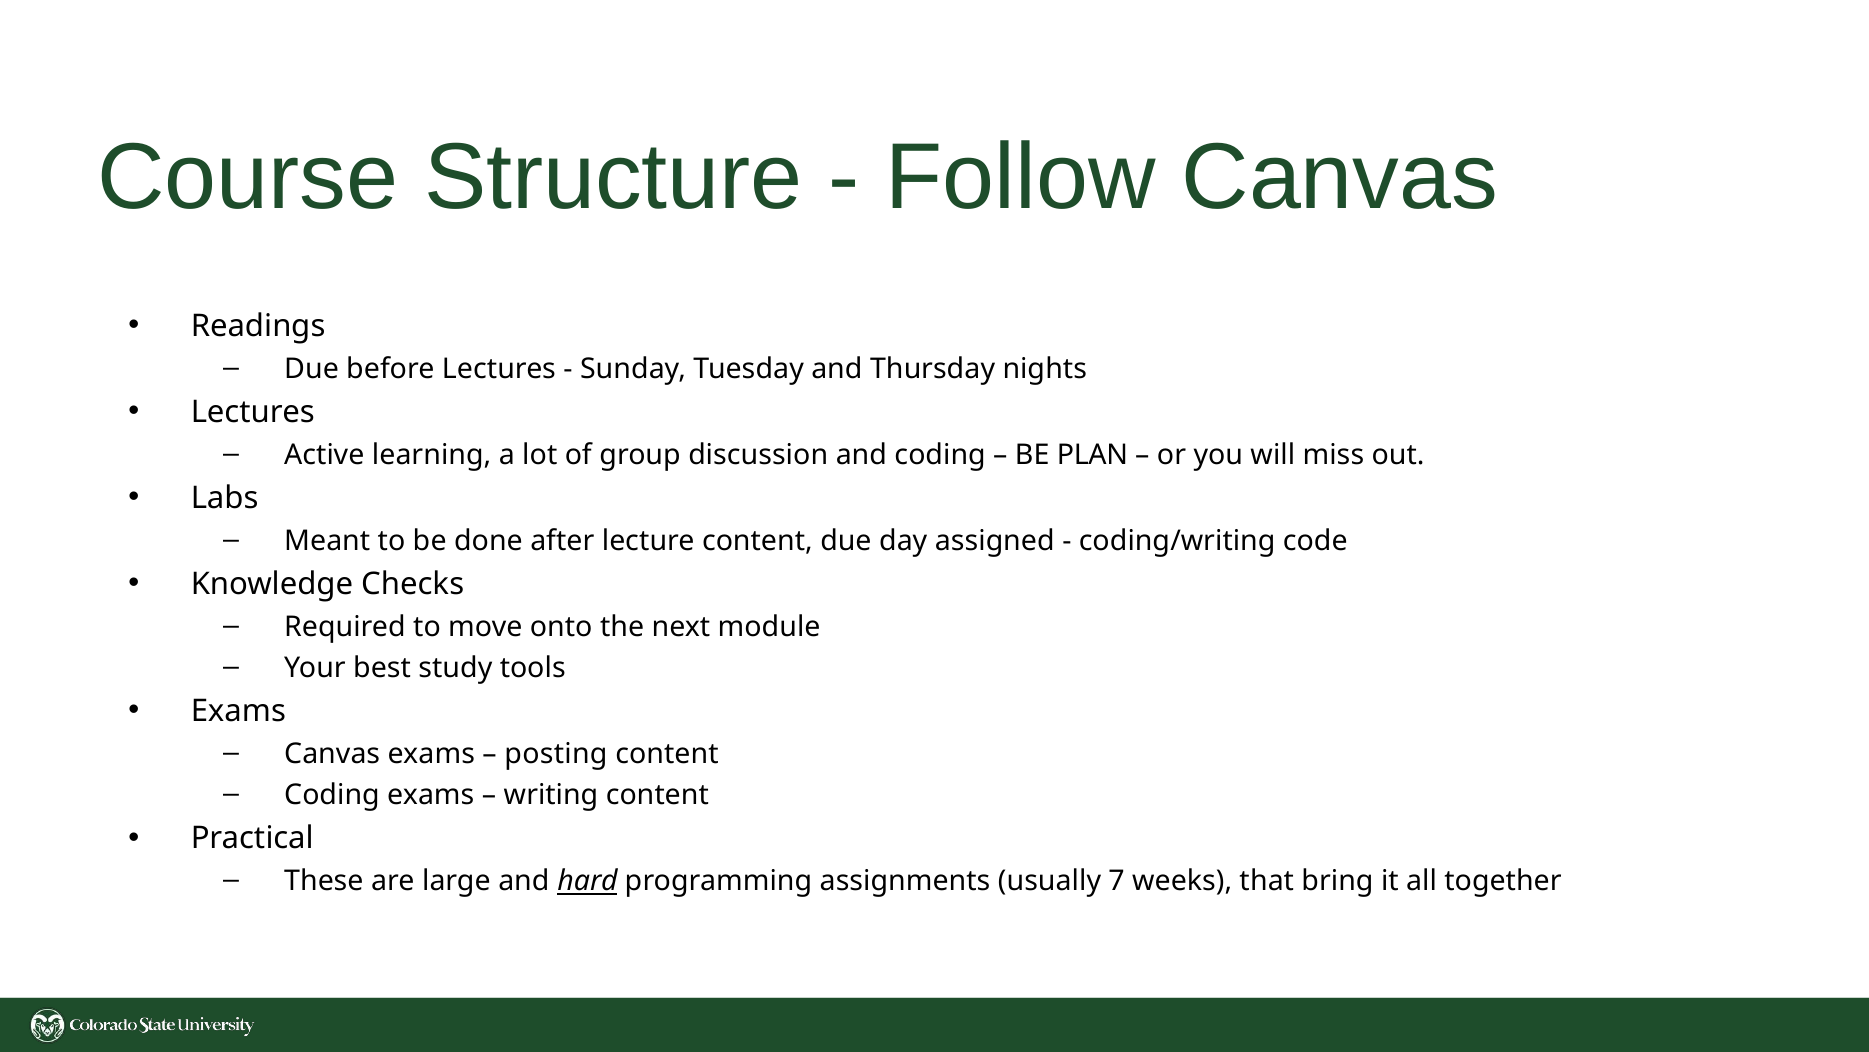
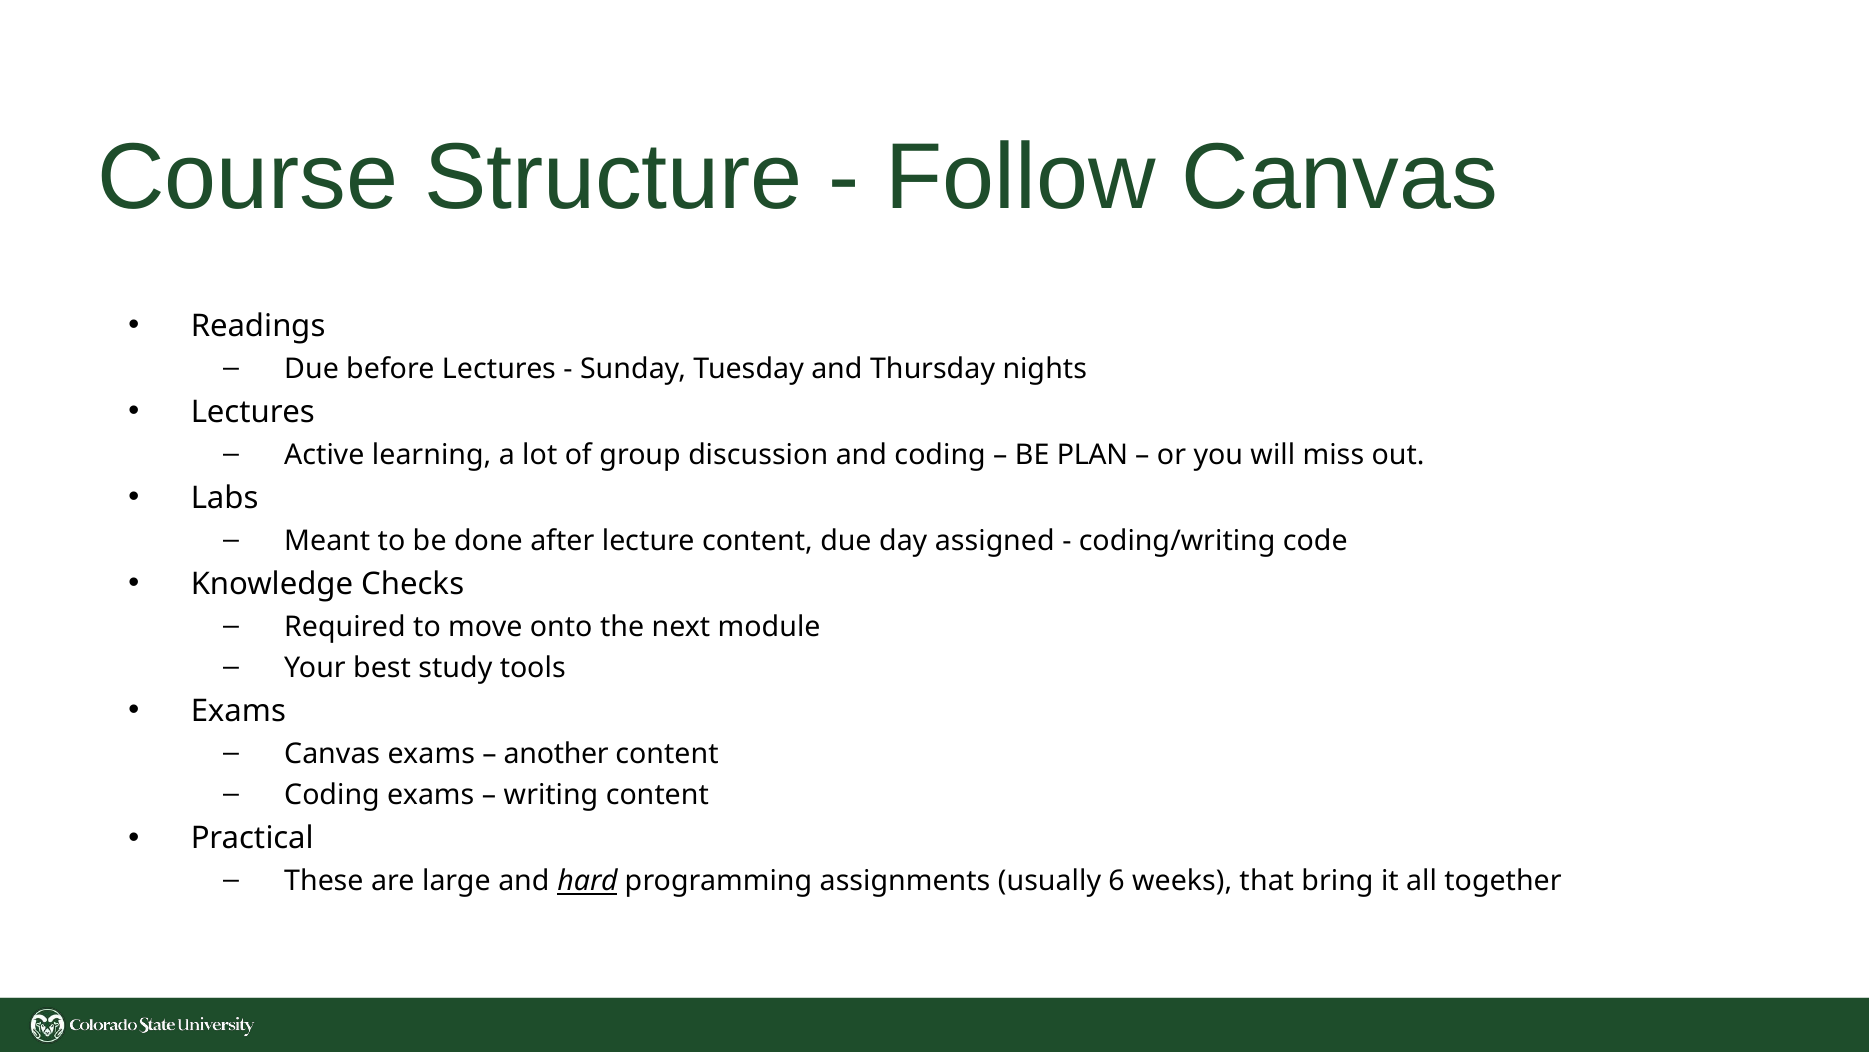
posting: posting -> another
7: 7 -> 6
